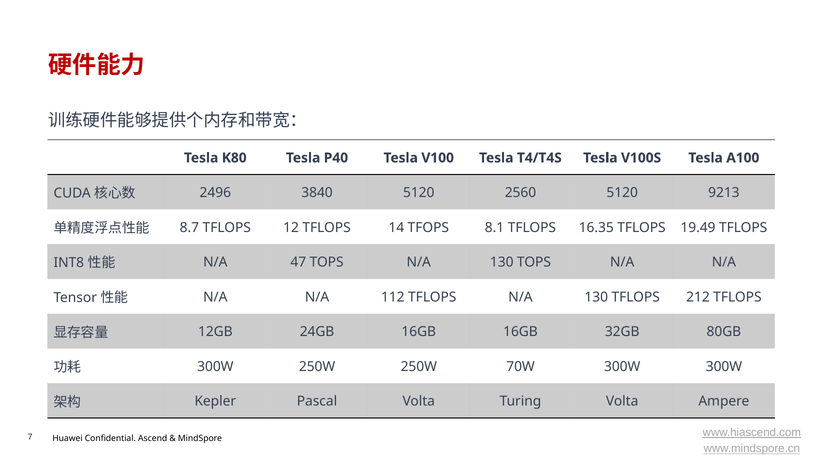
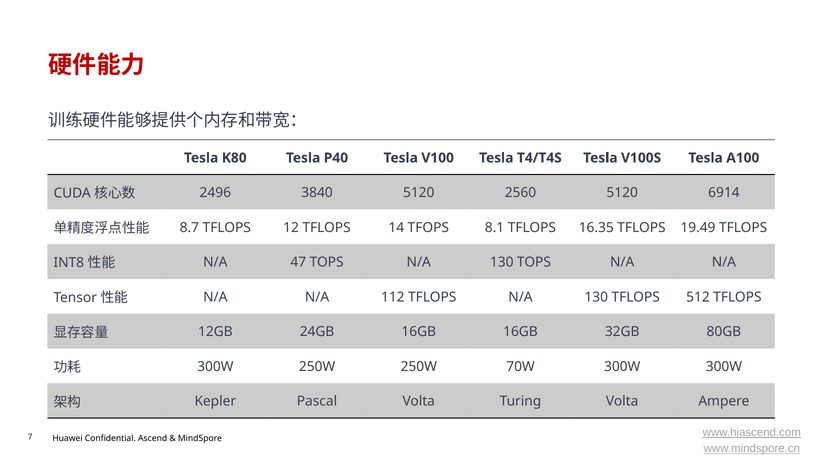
9213: 9213 -> 6914
212: 212 -> 512
